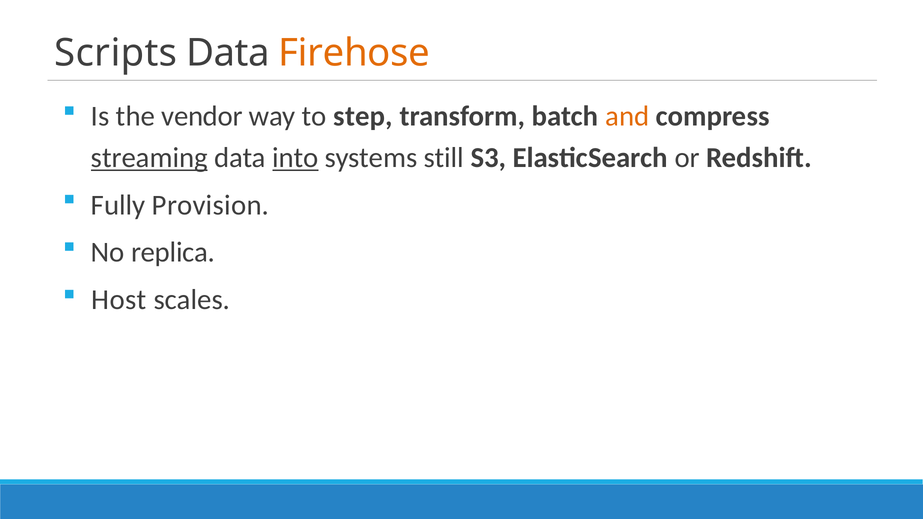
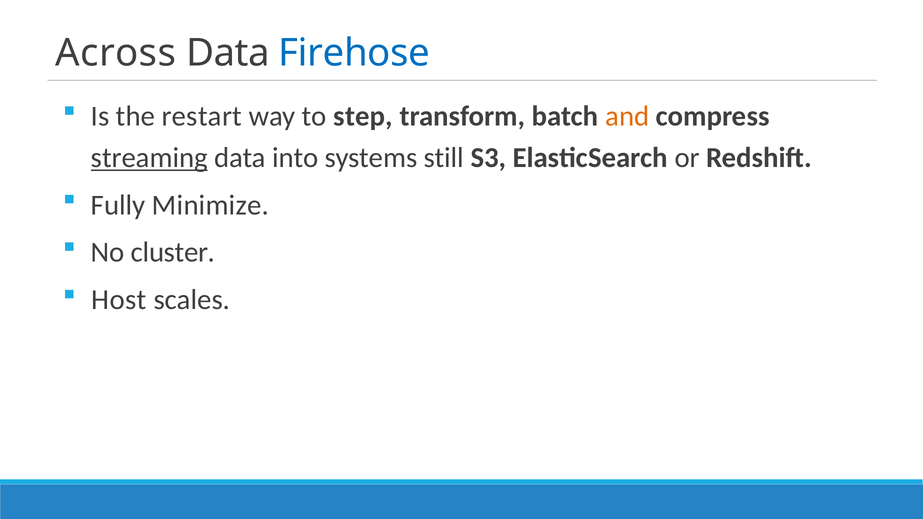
Scripts: Scripts -> Across
Firehose colour: orange -> blue
vendor: vendor -> restart
into underline: present -> none
Provision: Provision -> Minimize
replica: replica -> cluster
